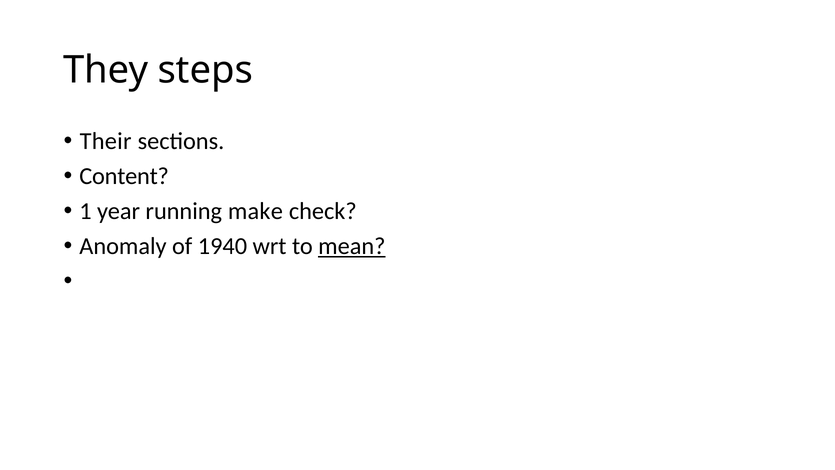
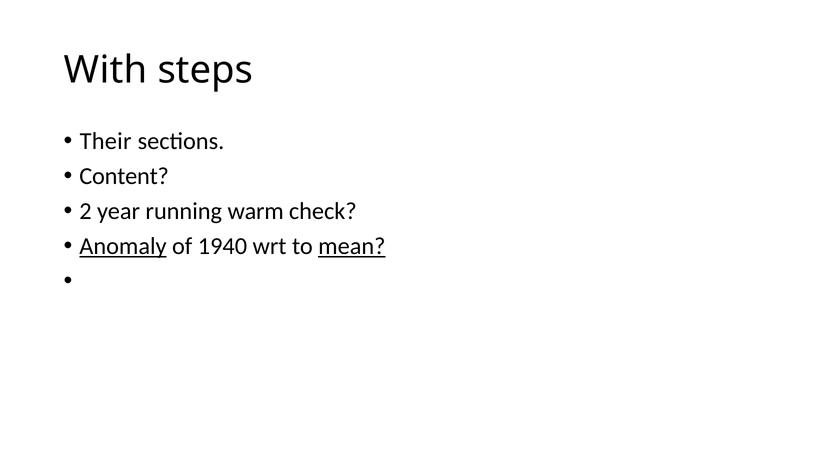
They: They -> With
1: 1 -> 2
make: make -> warm
Anomaly underline: none -> present
